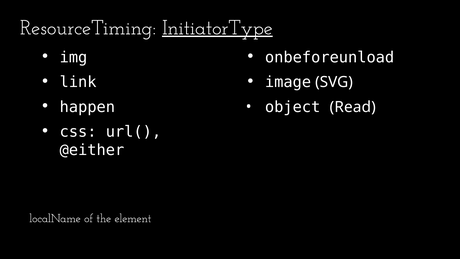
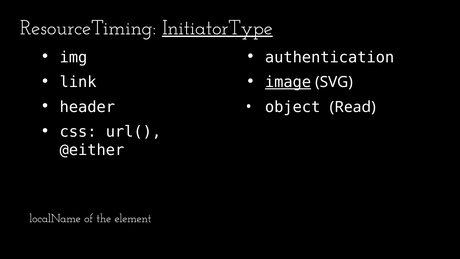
onbeforeunload: onbeforeunload -> authentication
image underline: none -> present
happen: happen -> header
